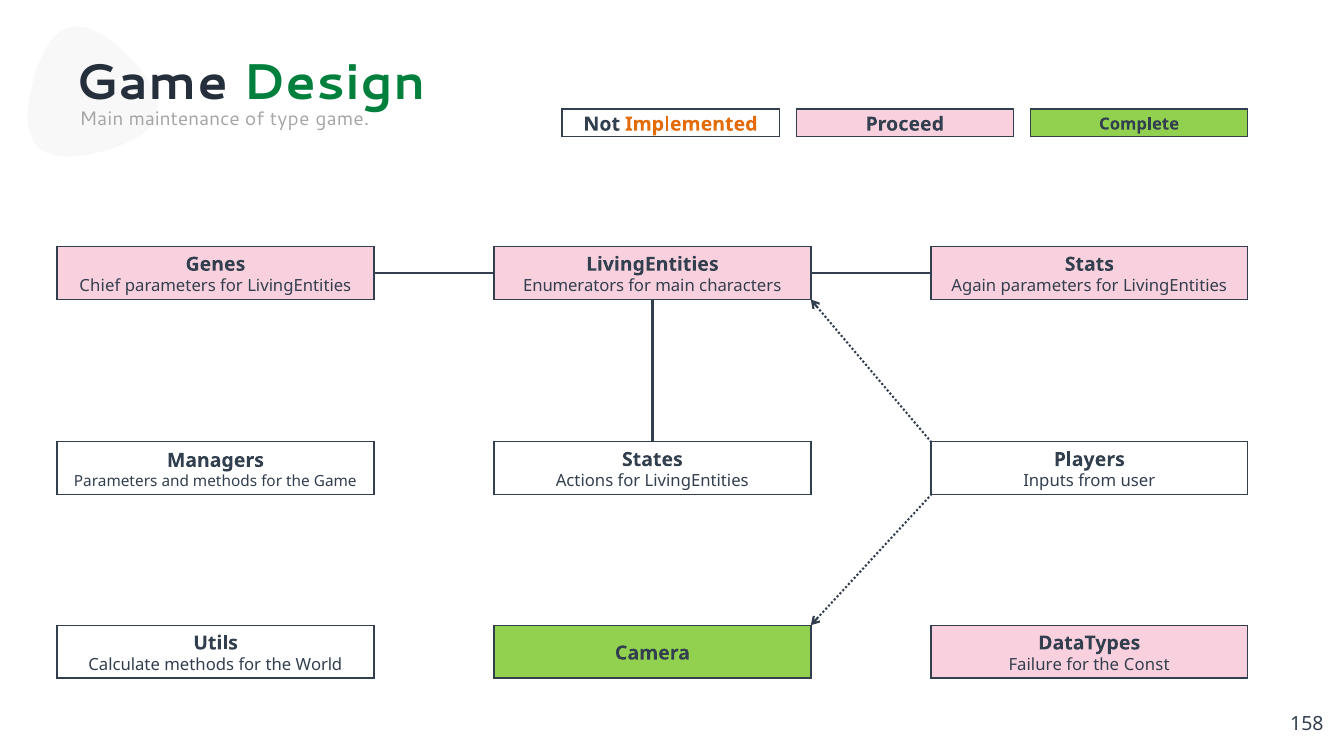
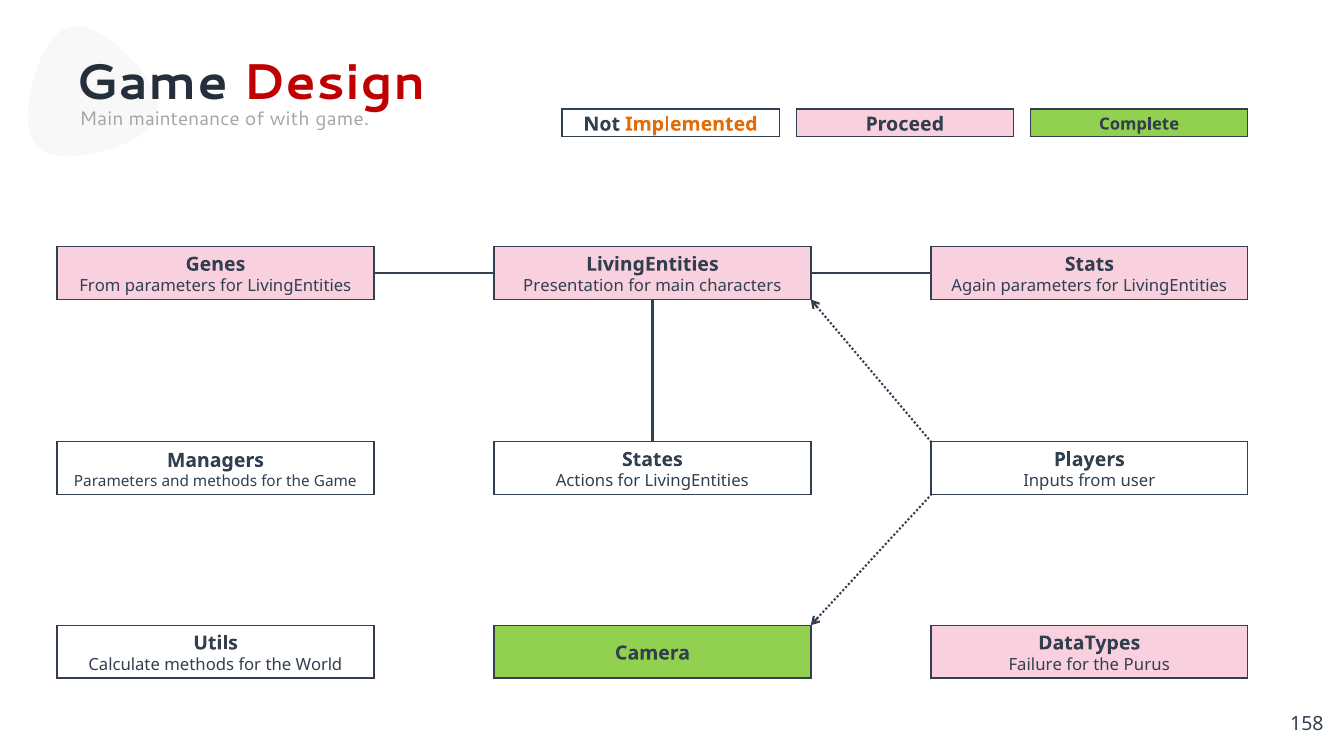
Design colour: green -> red
type: type -> with
Chief at (100, 286): Chief -> From
Enumerators: Enumerators -> Presentation
Const: Const -> Purus
